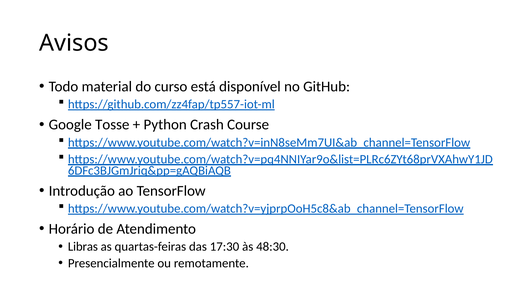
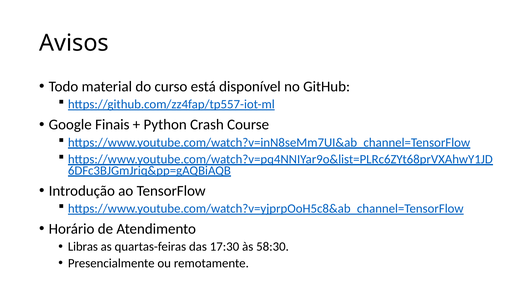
Tosse: Tosse -> Finais
48:30: 48:30 -> 58:30
